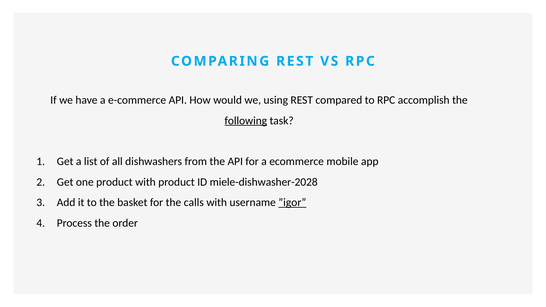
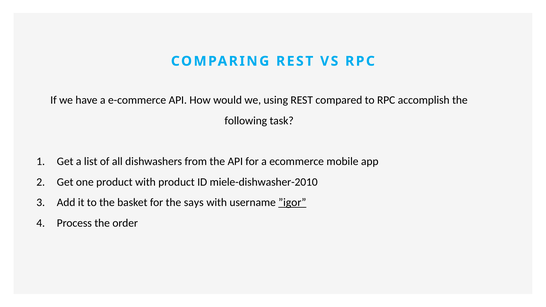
following underline: present -> none
miele-dishwasher-2028: miele-dishwasher-2028 -> miele-dishwasher-2010
calls: calls -> says
